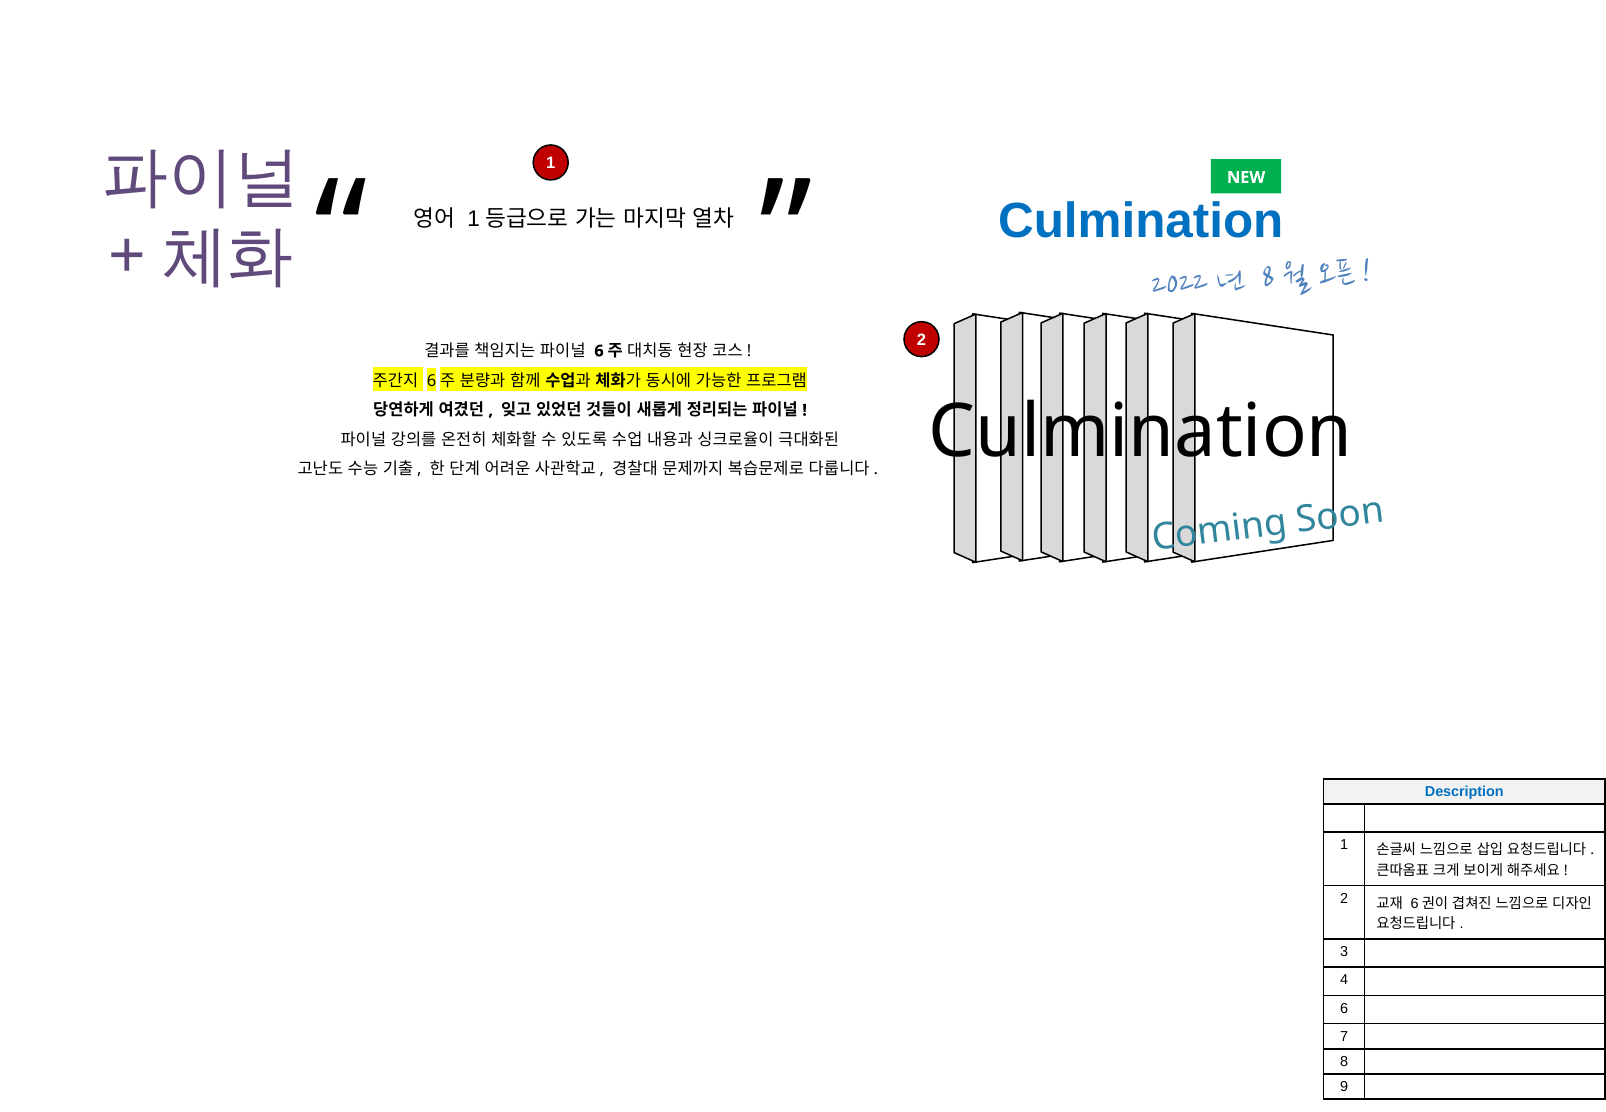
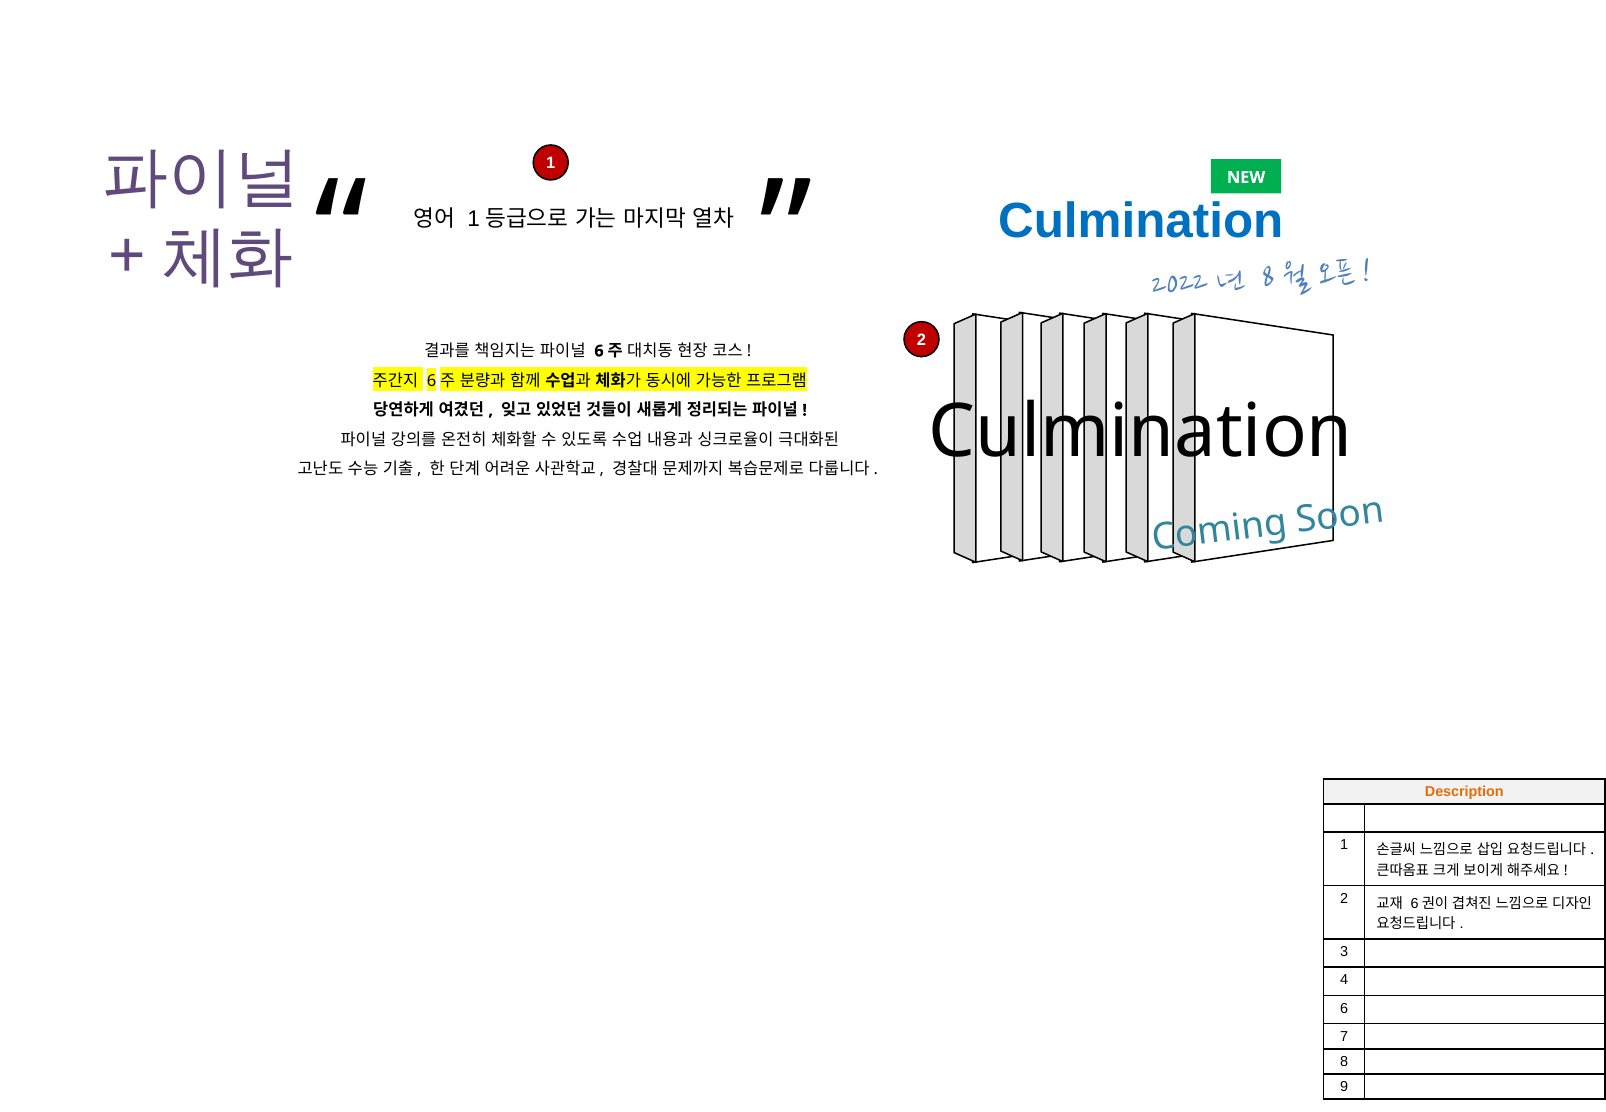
Description colour: blue -> orange
